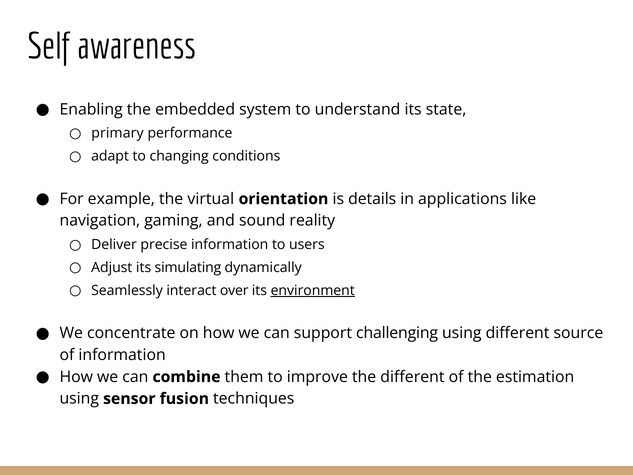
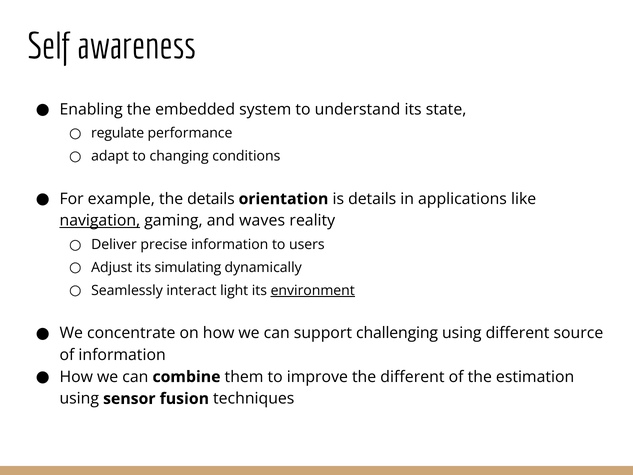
primary: primary -> regulate
the virtual: virtual -> details
navigation underline: none -> present
sound: sound -> waves
over: over -> light
